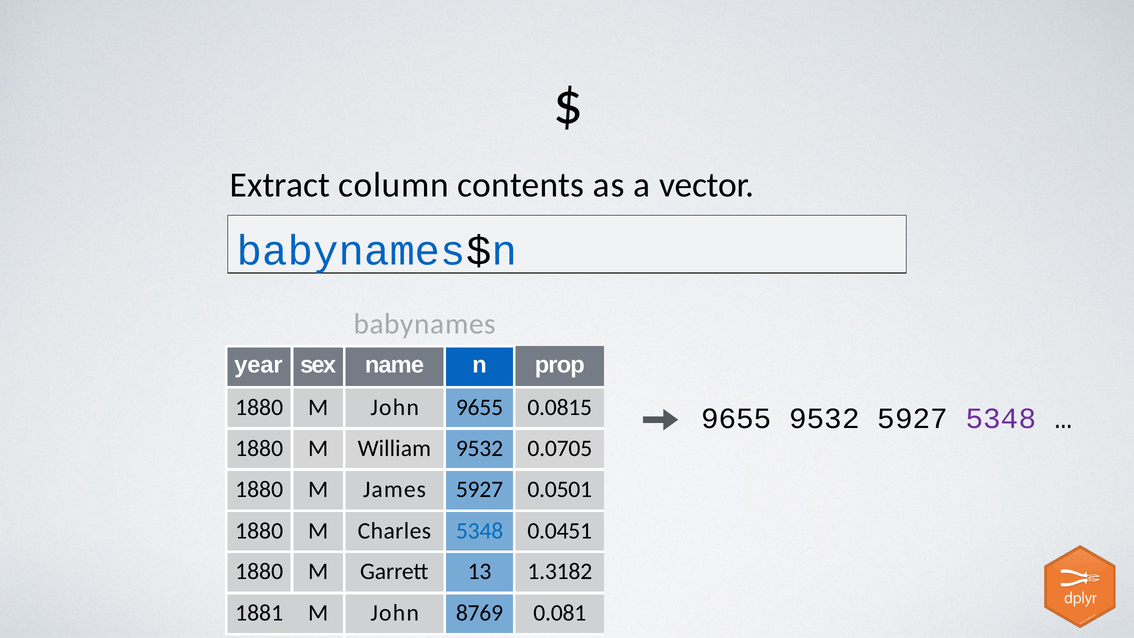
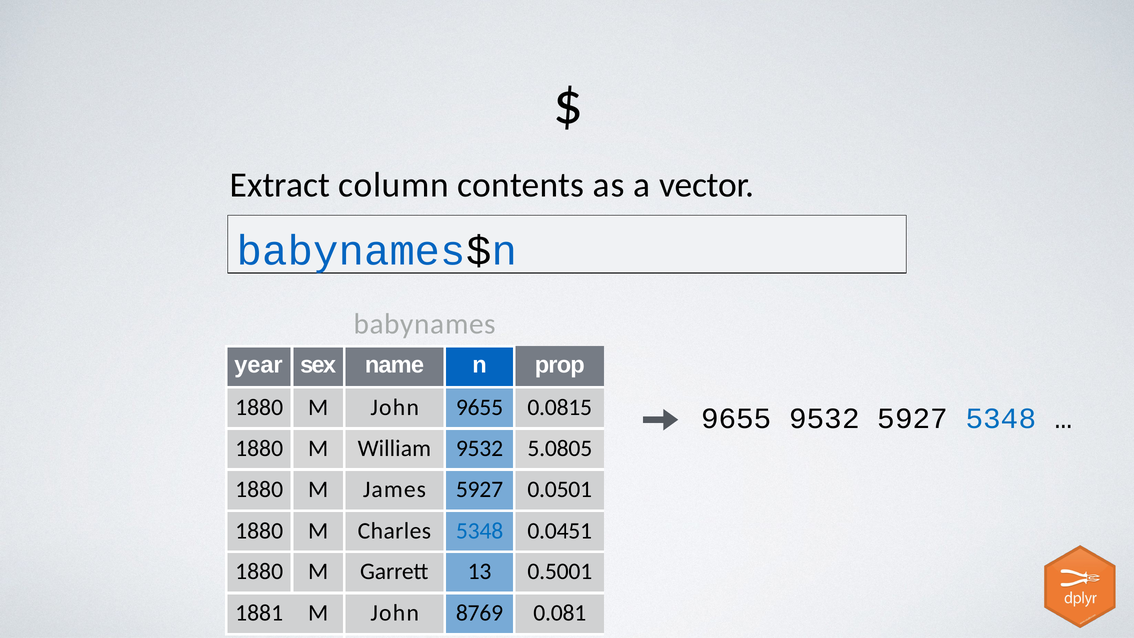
5348 at (1001, 418) colour: purple -> blue
0.0705: 0.0705 -> 5.0805
1.3182: 1.3182 -> 0.5001
